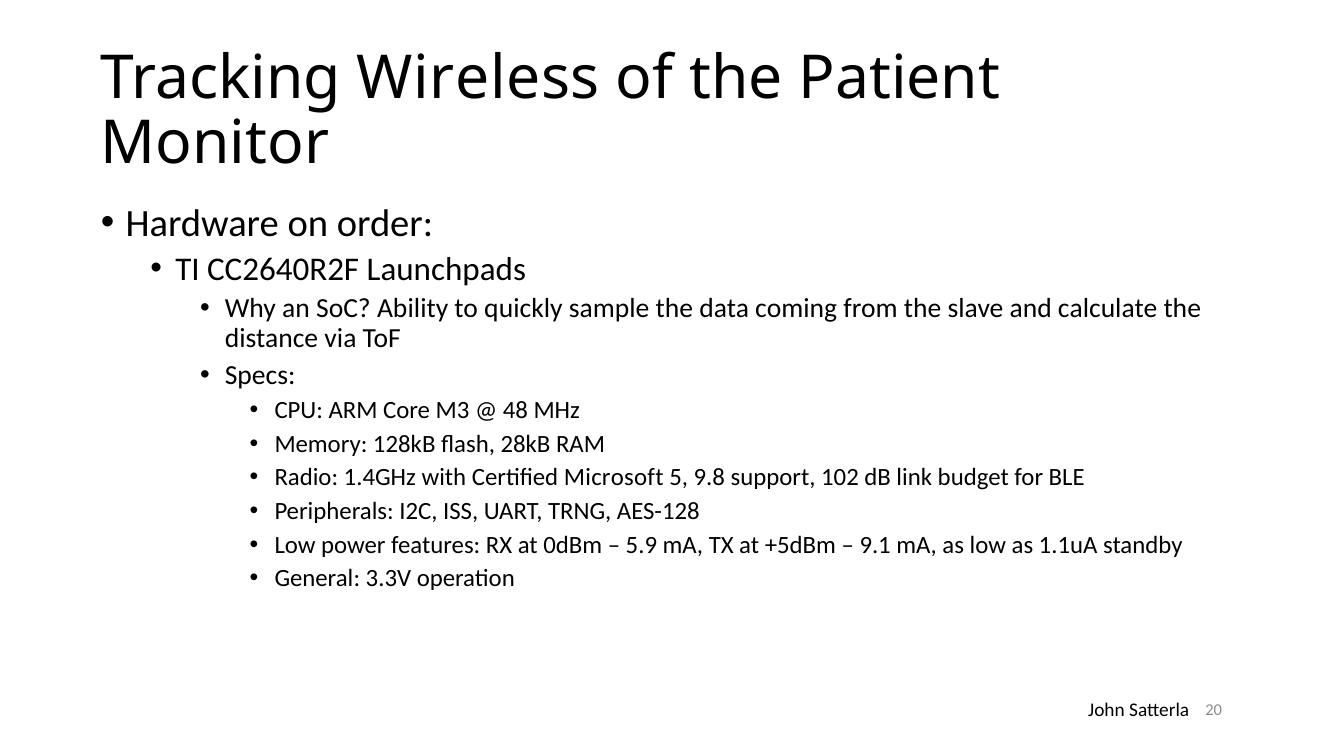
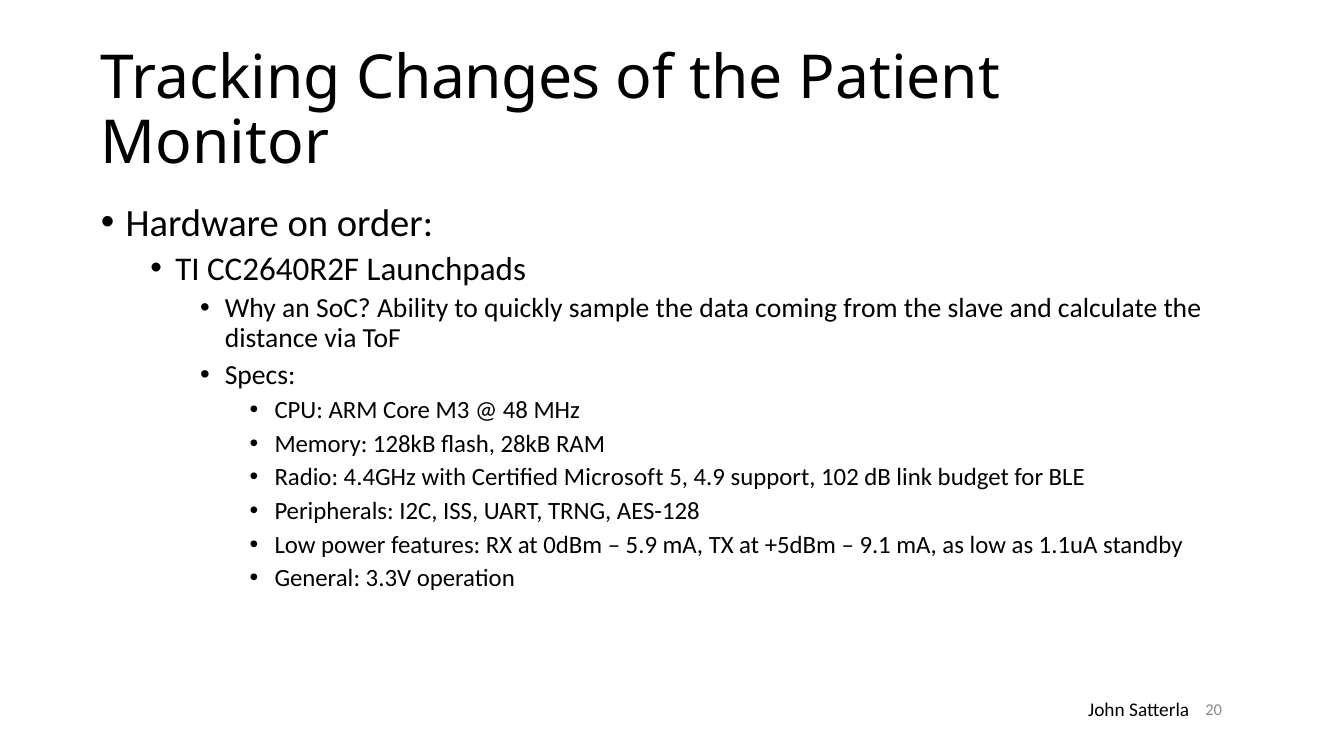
Wireless: Wireless -> Changes
1.4GHz: 1.4GHz -> 4.4GHz
9.8: 9.8 -> 4.9
